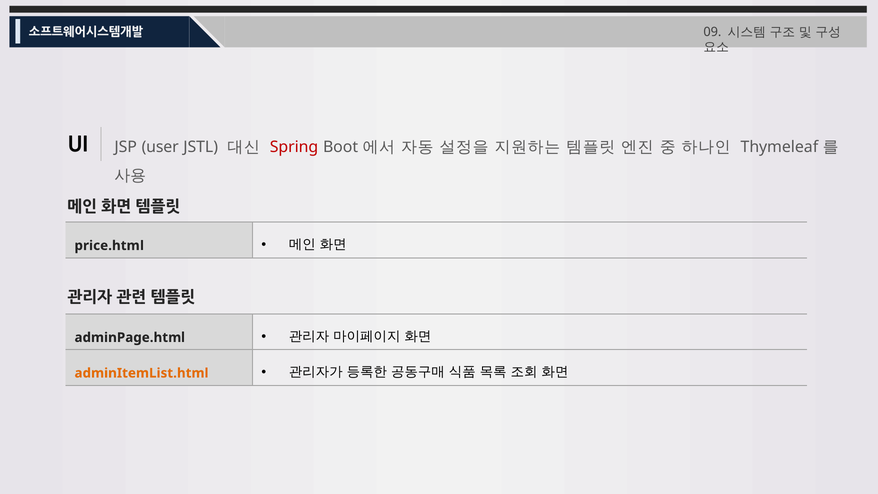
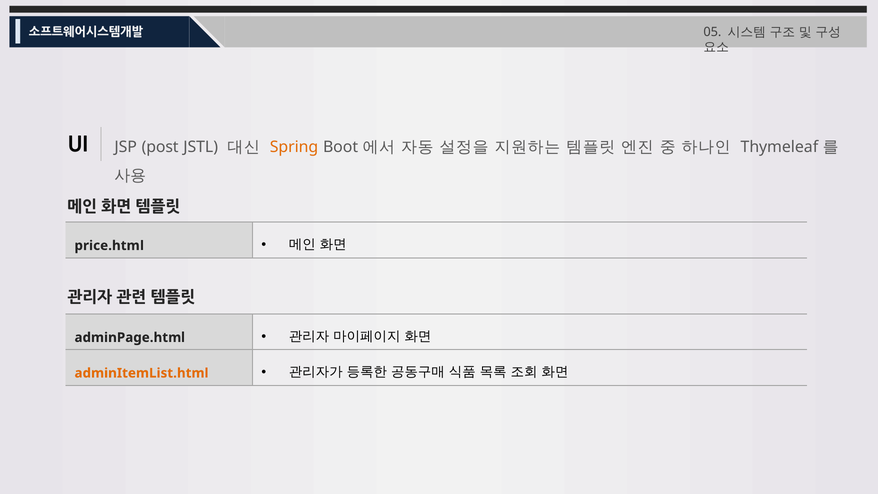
09: 09 -> 05
user: user -> post
Spring colour: red -> orange
